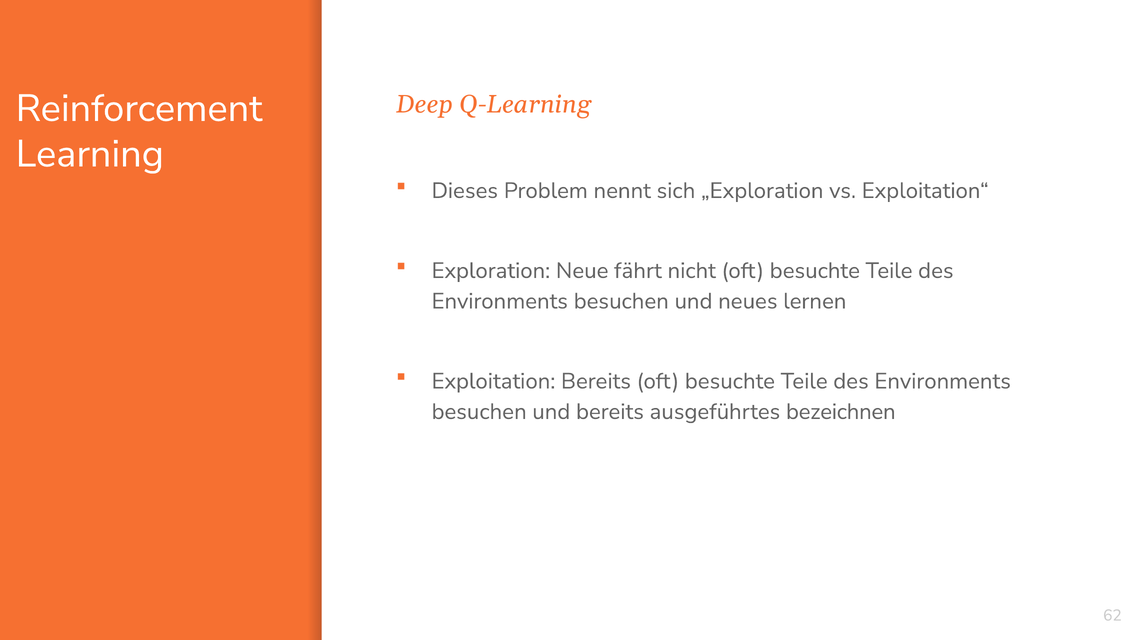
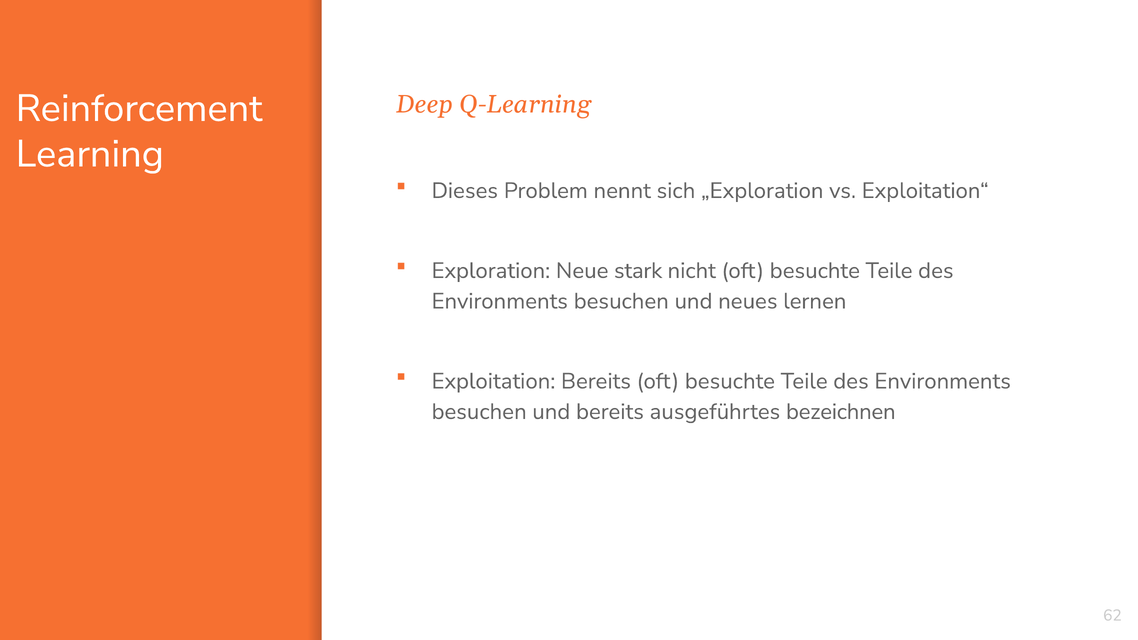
fährt: fährt -> stark
